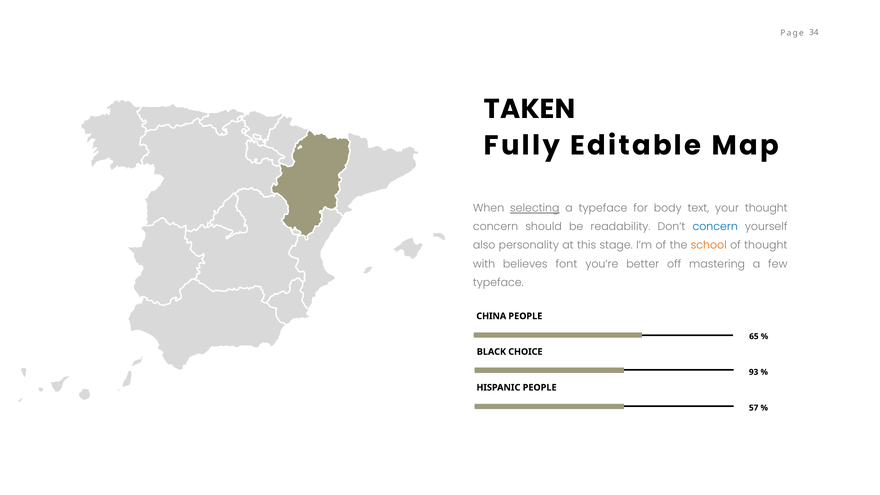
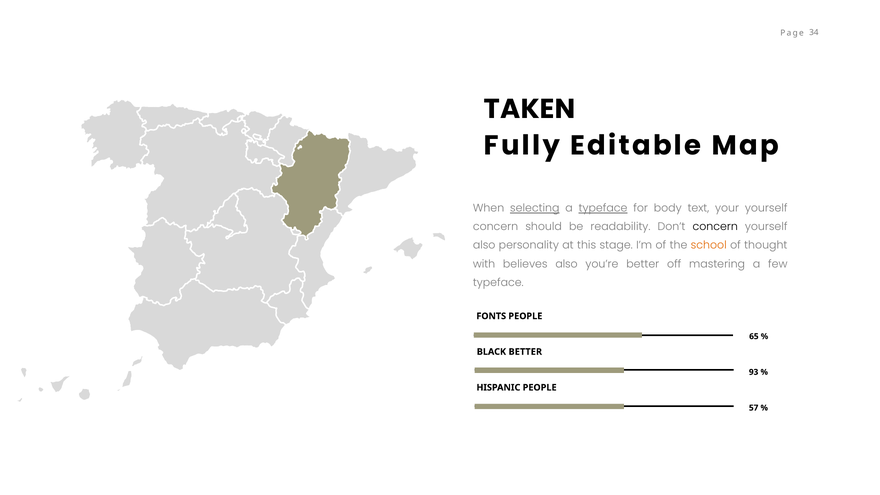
typeface at (603, 208) underline: none -> present
your thought: thought -> yourself
concern at (715, 227) colour: blue -> black
believes font: font -> also
CHINA: CHINA -> FONTS
BLACK CHOICE: CHOICE -> BETTER
